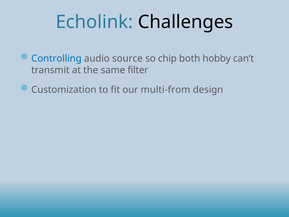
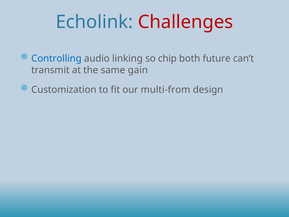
Challenges colour: black -> red
source: source -> linking
hobby: hobby -> future
filter: filter -> gain
